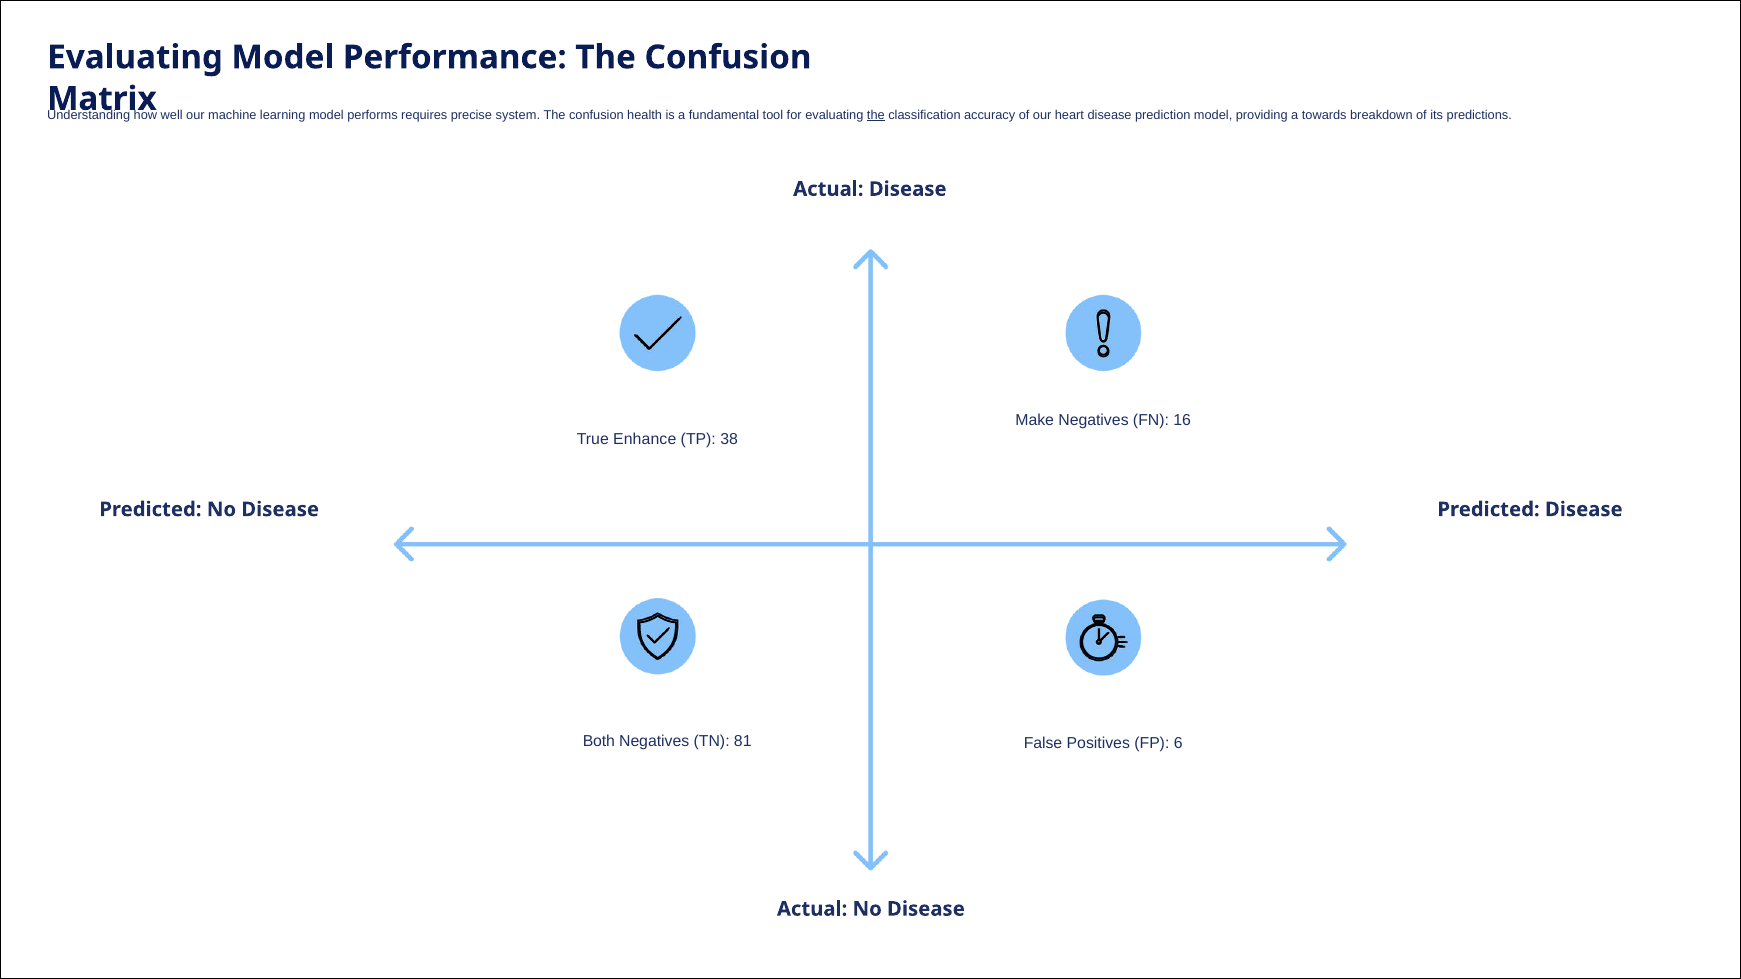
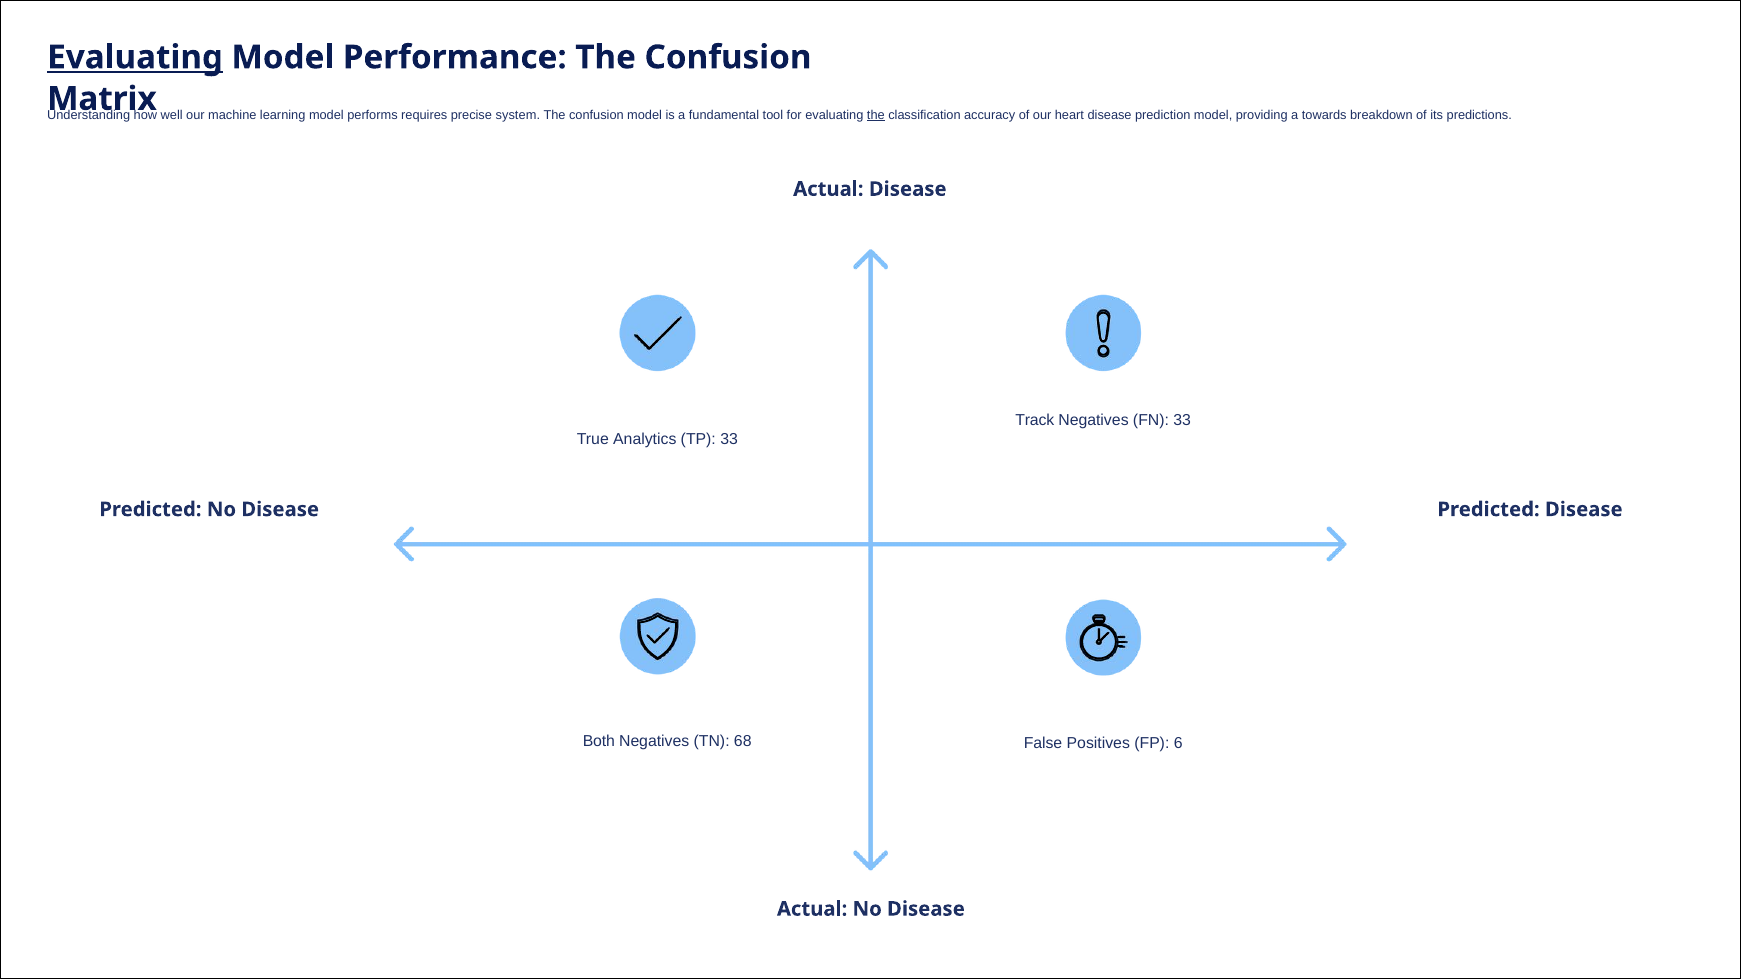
Evaluating at (135, 57) underline: none -> present
confusion health: health -> model
Make: Make -> Track
FN 16: 16 -> 33
Enhance: Enhance -> Analytics
TP 38: 38 -> 33
81: 81 -> 68
